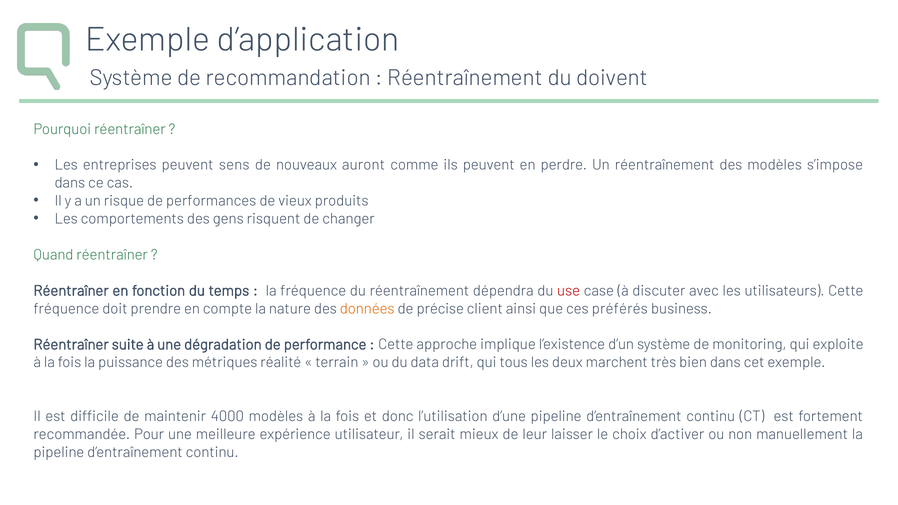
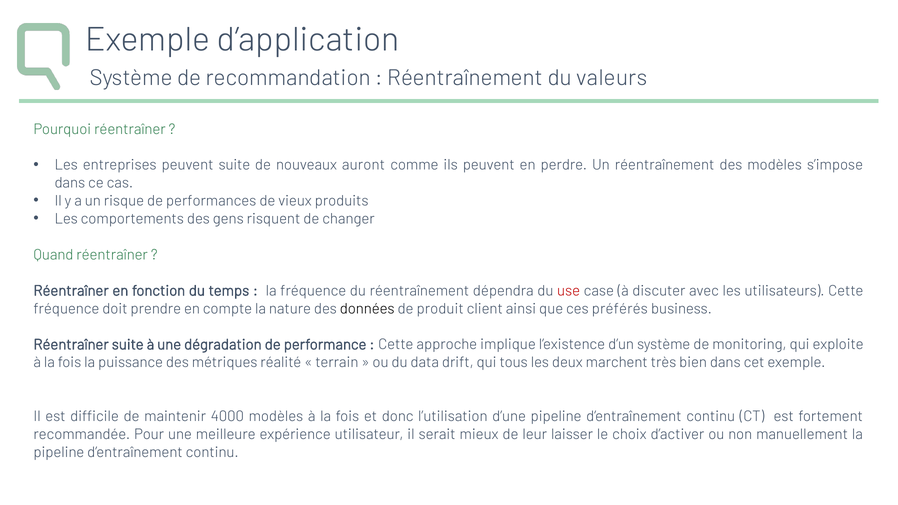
doivent: doivent -> valeurs
peuvent sens: sens -> suite
données colour: orange -> black
précise: précise -> produit
